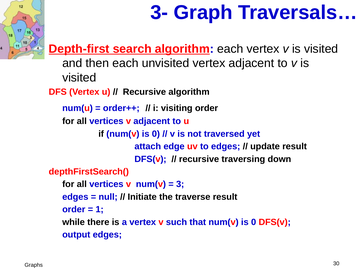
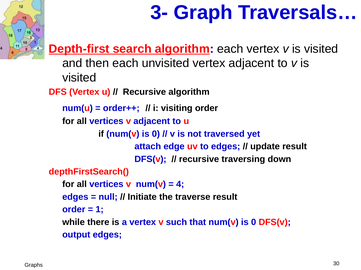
3: 3 -> 4
